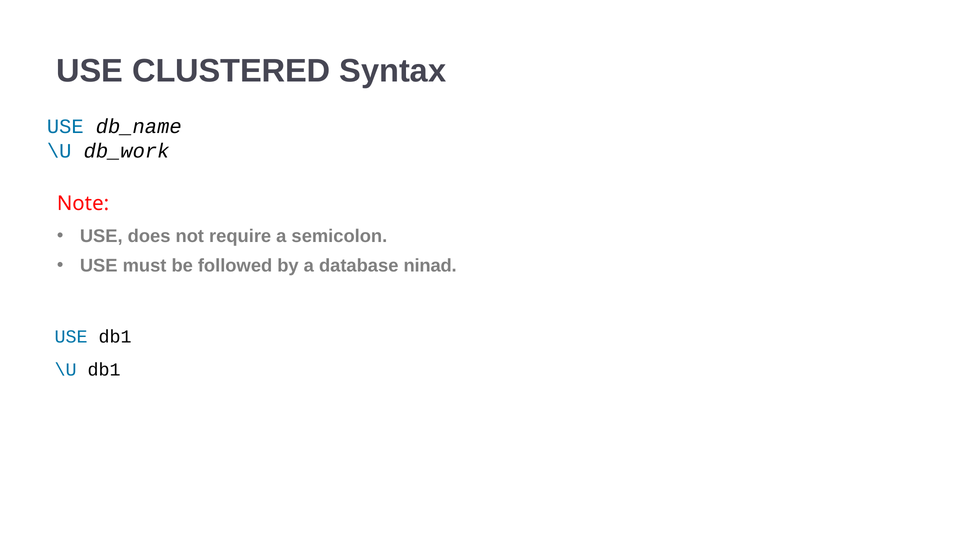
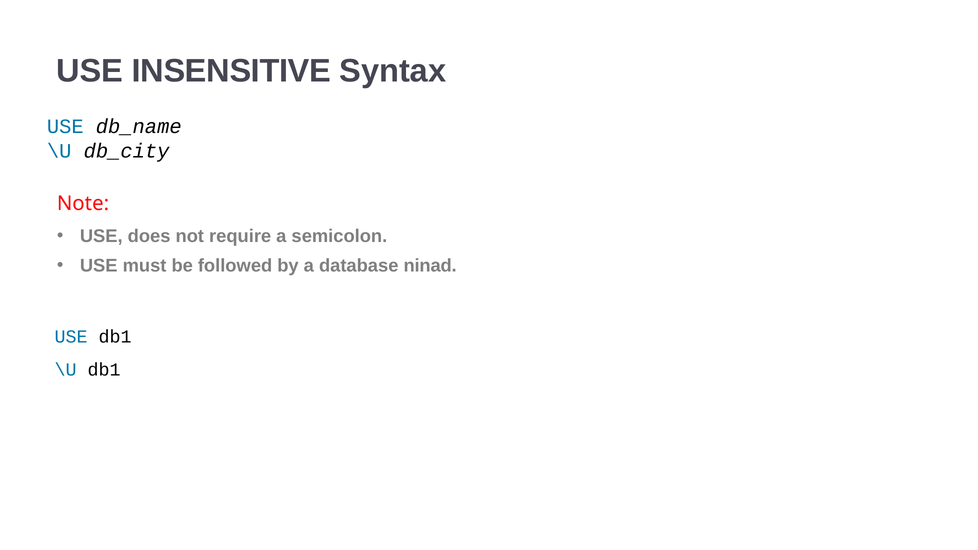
CLUSTERED: CLUSTERED -> INSENSITIVE
db_work: db_work -> db_city
